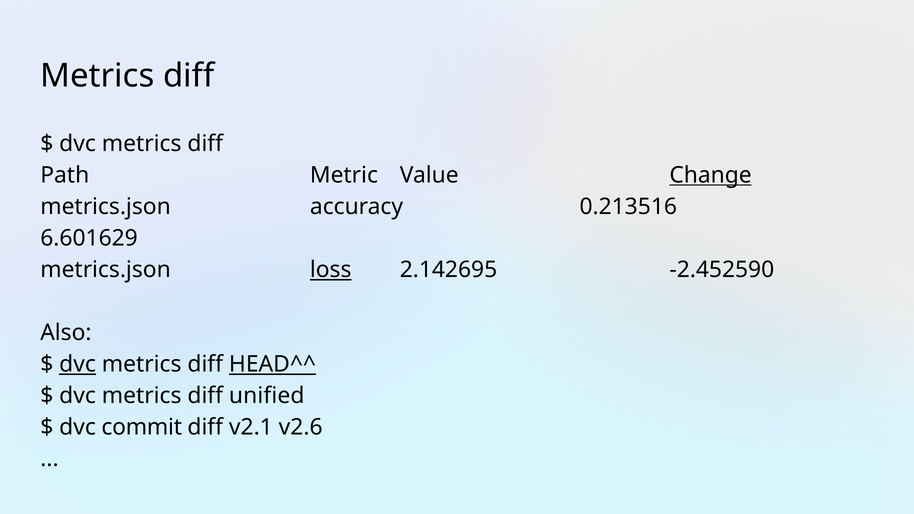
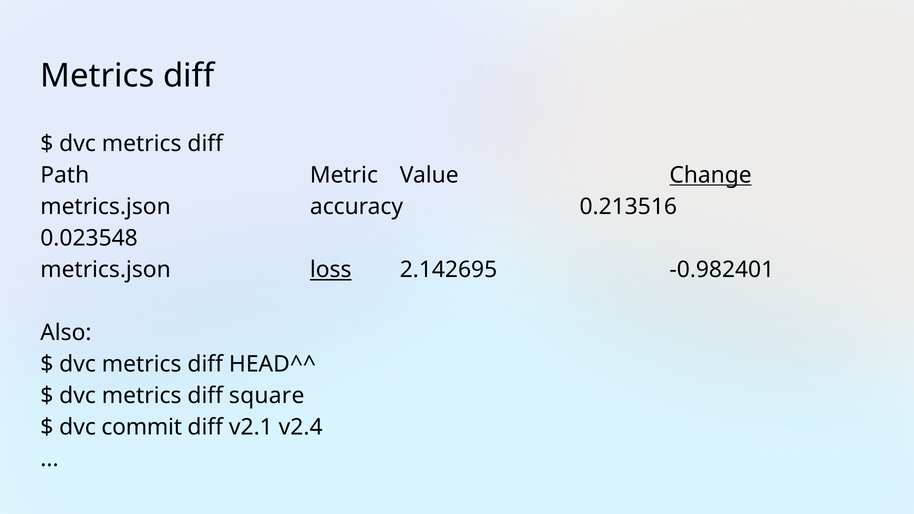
6.601629: 6.601629 -> 0.023548
-2.452590: -2.452590 -> -0.982401
dvc at (78, 364) underline: present -> none
HEAD^^ underline: present -> none
unified: unified -> square
v2.6: v2.6 -> v2.4
